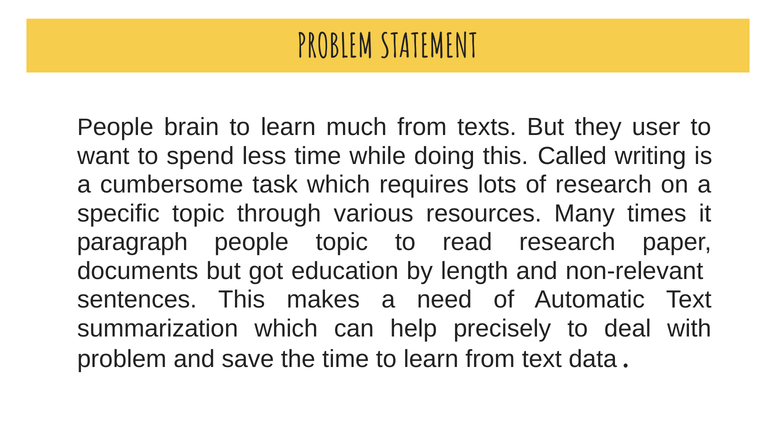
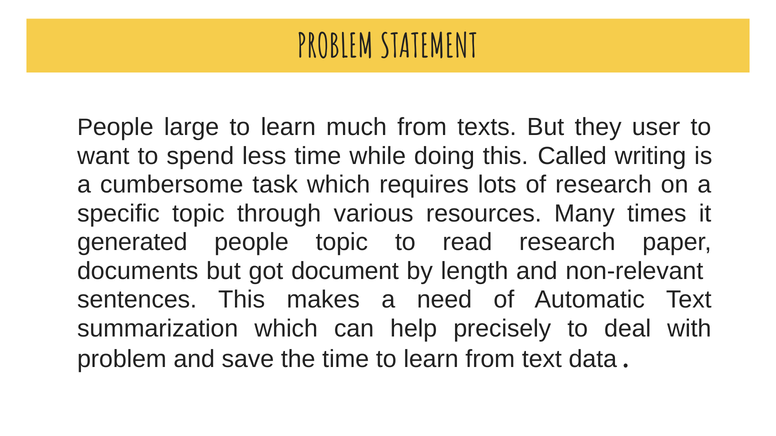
brain: brain -> large
paragraph: paragraph -> generated
education: education -> document
